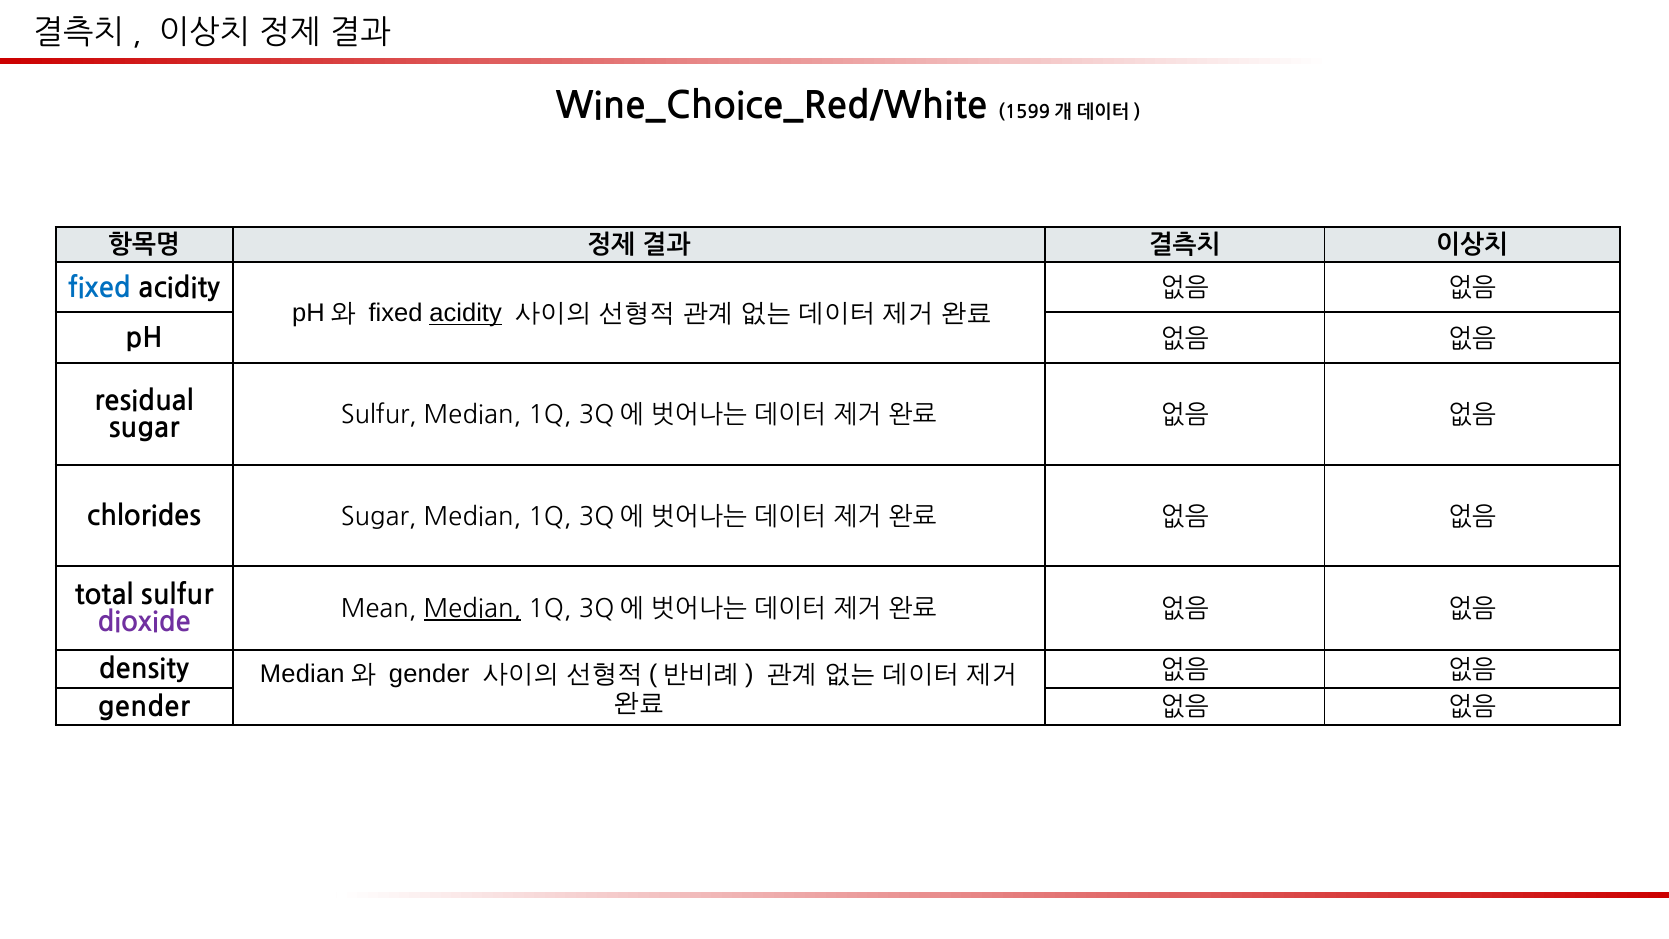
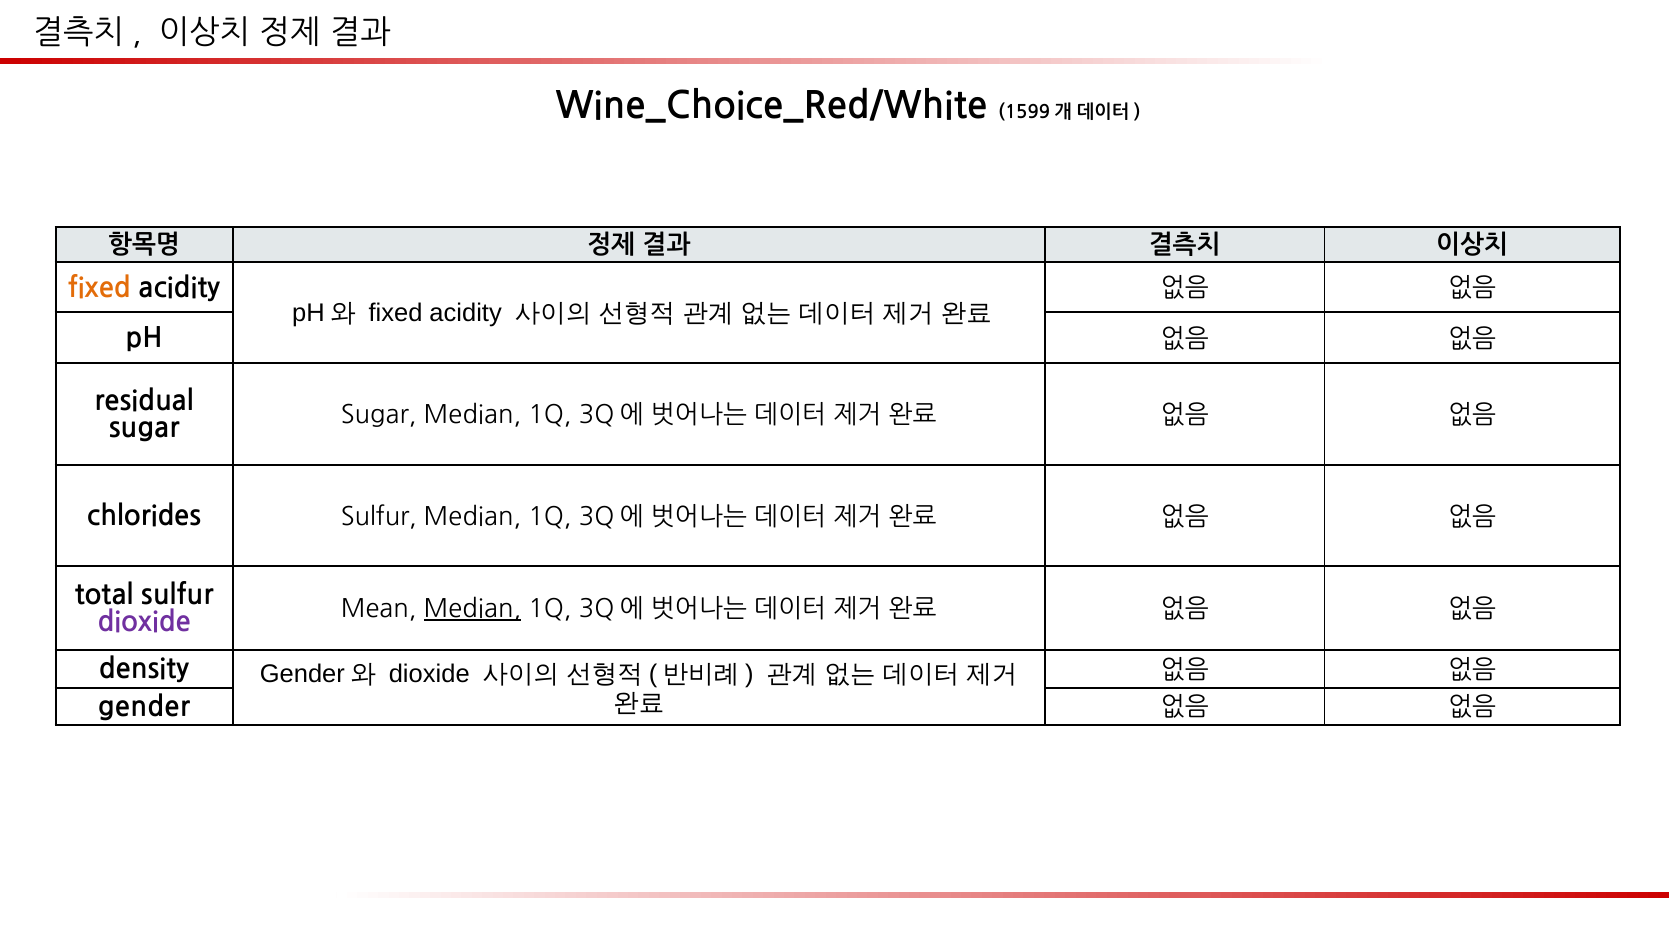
fixed at (99, 288) colour: blue -> orange
acidity at (466, 313) underline: present -> none
sugar Sulfur: Sulfur -> Sugar
chlorides Sugar: Sugar -> Sulfur
density Median: Median -> Gender
gender at (429, 674): gender -> dioxide
